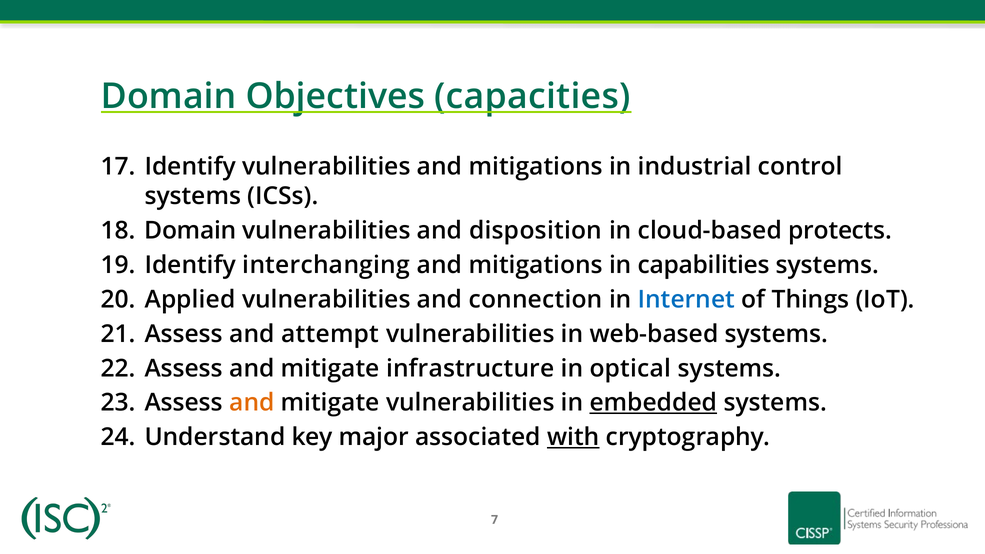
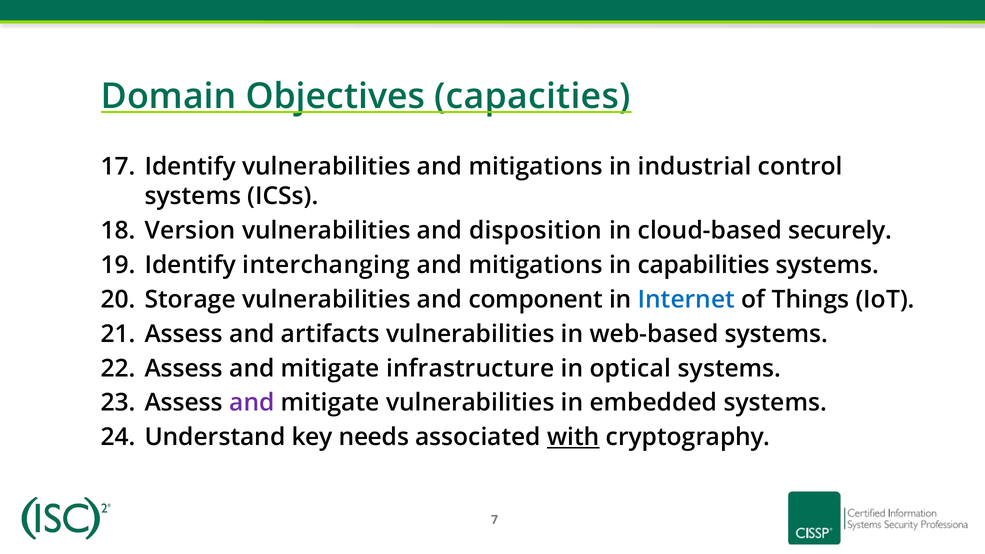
Domain at (190, 231): Domain -> Version
protects: protects -> securely
Applied: Applied -> Storage
connection: connection -> component
attempt: attempt -> artifacts
and at (252, 403) colour: orange -> purple
embedded underline: present -> none
major: major -> needs
